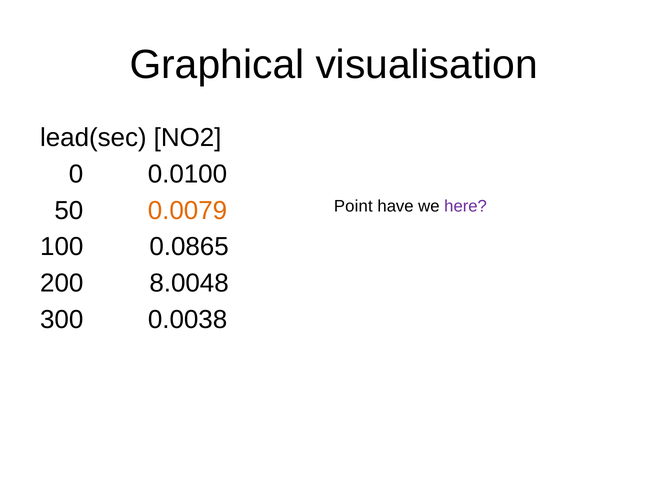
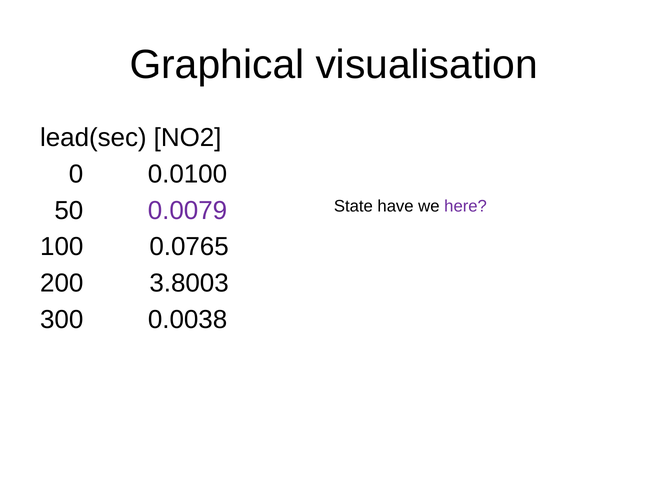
0.0079 colour: orange -> purple
Point: Point -> State
0.0865: 0.0865 -> 0.0765
8.0048: 8.0048 -> 3.8003
